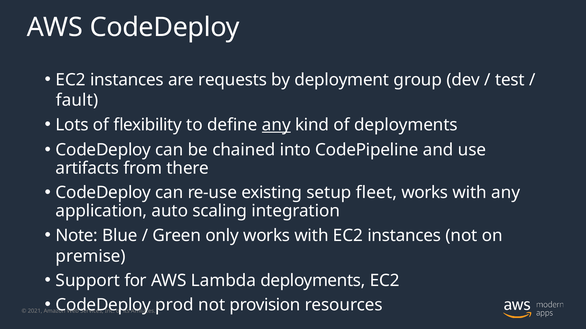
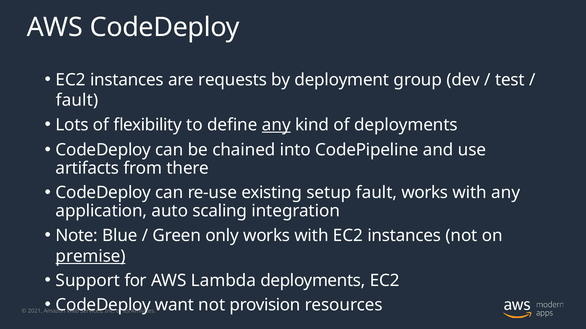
setup fleet: fleet -> fault
premise underline: none -> present
prod: prod -> want
